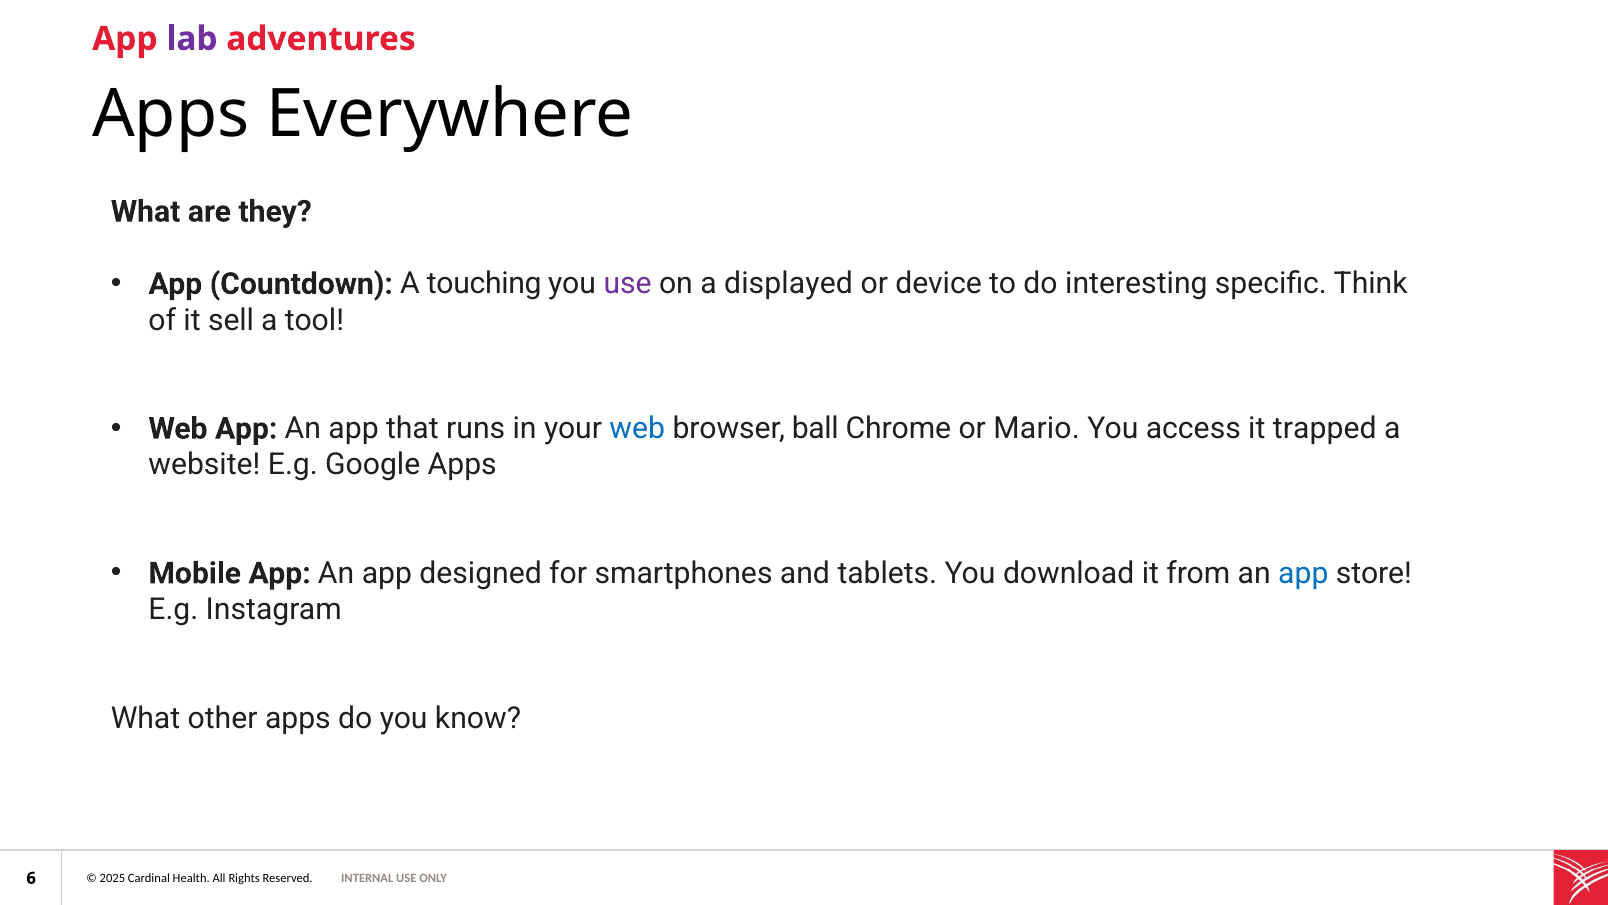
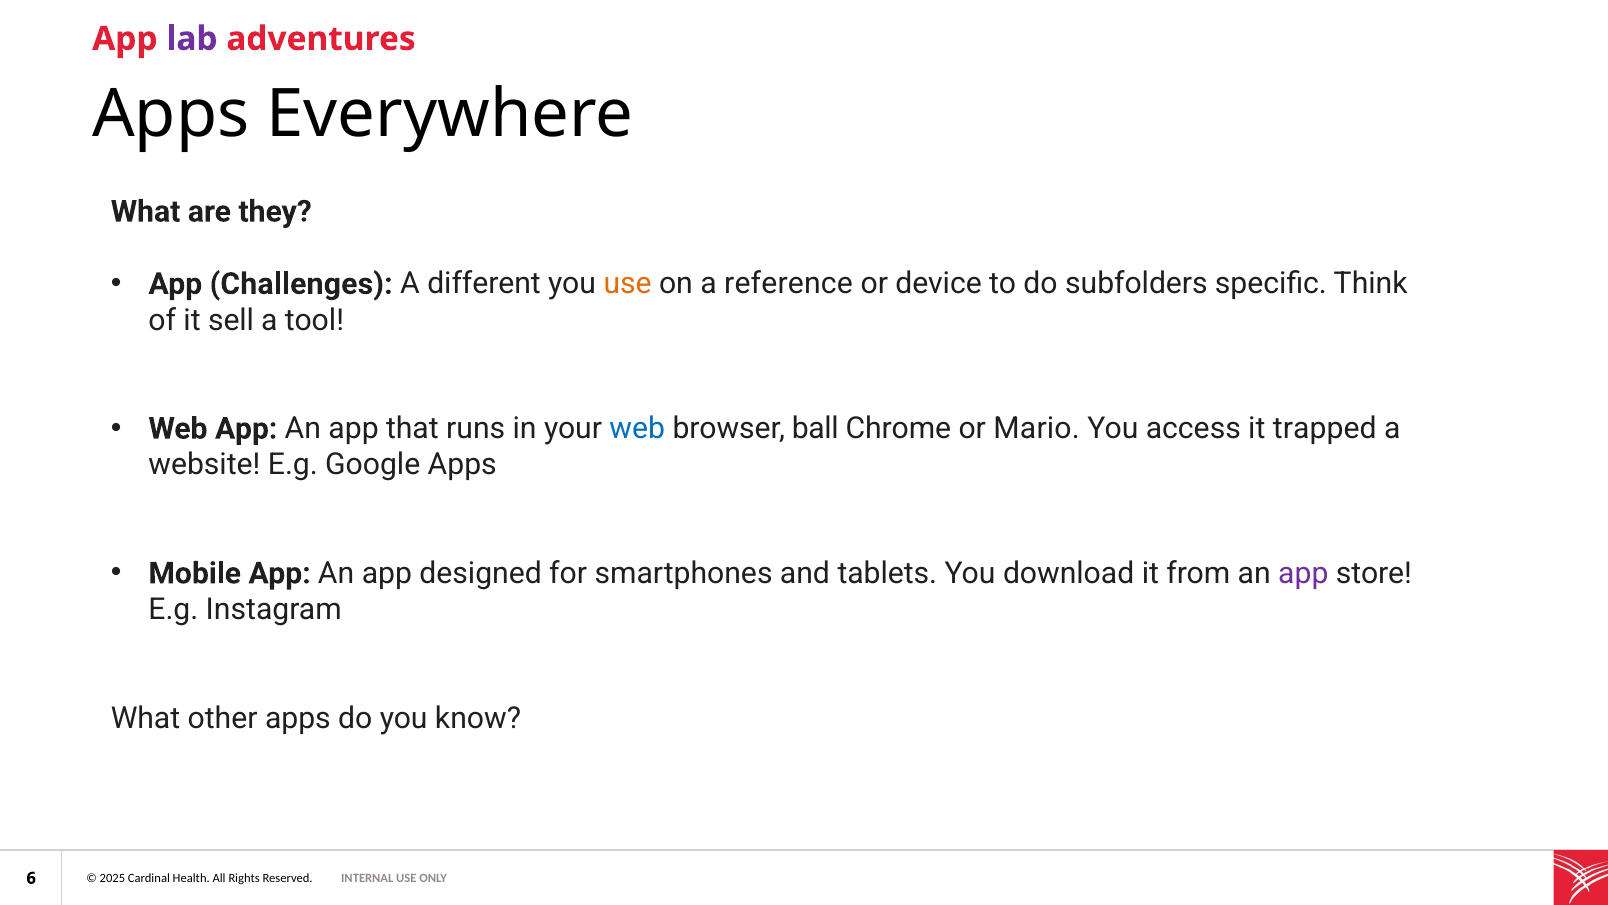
Countdown: Countdown -> Challenges
touching: touching -> different
use at (628, 284) colour: purple -> orange
displayed: displayed -> reference
interesting: interesting -> subfolders
app at (1303, 573) colour: blue -> purple
